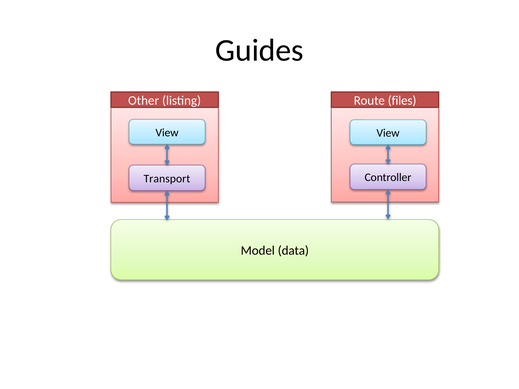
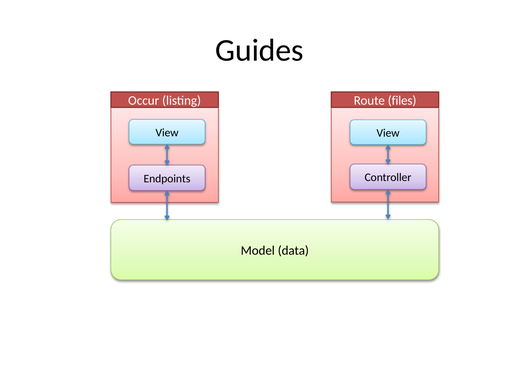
Other: Other -> Occur
Transport: Transport -> Endpoints
